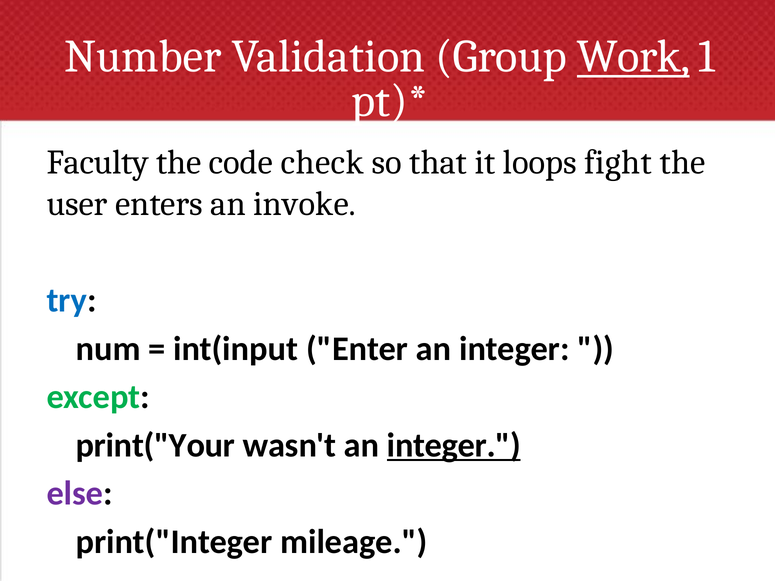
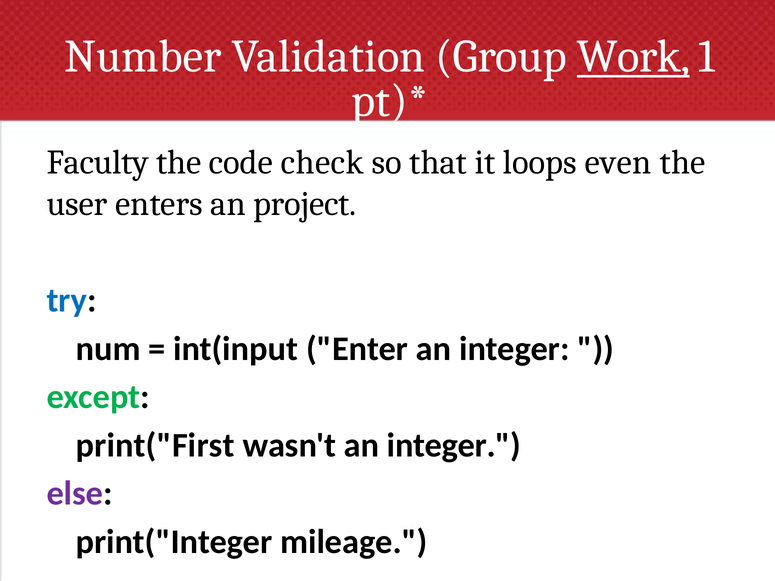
fight: fight -> even
invoke: invoke -> project
print("Your: print("Your -> print("First
integer at (454, 445) underline: present -> none
